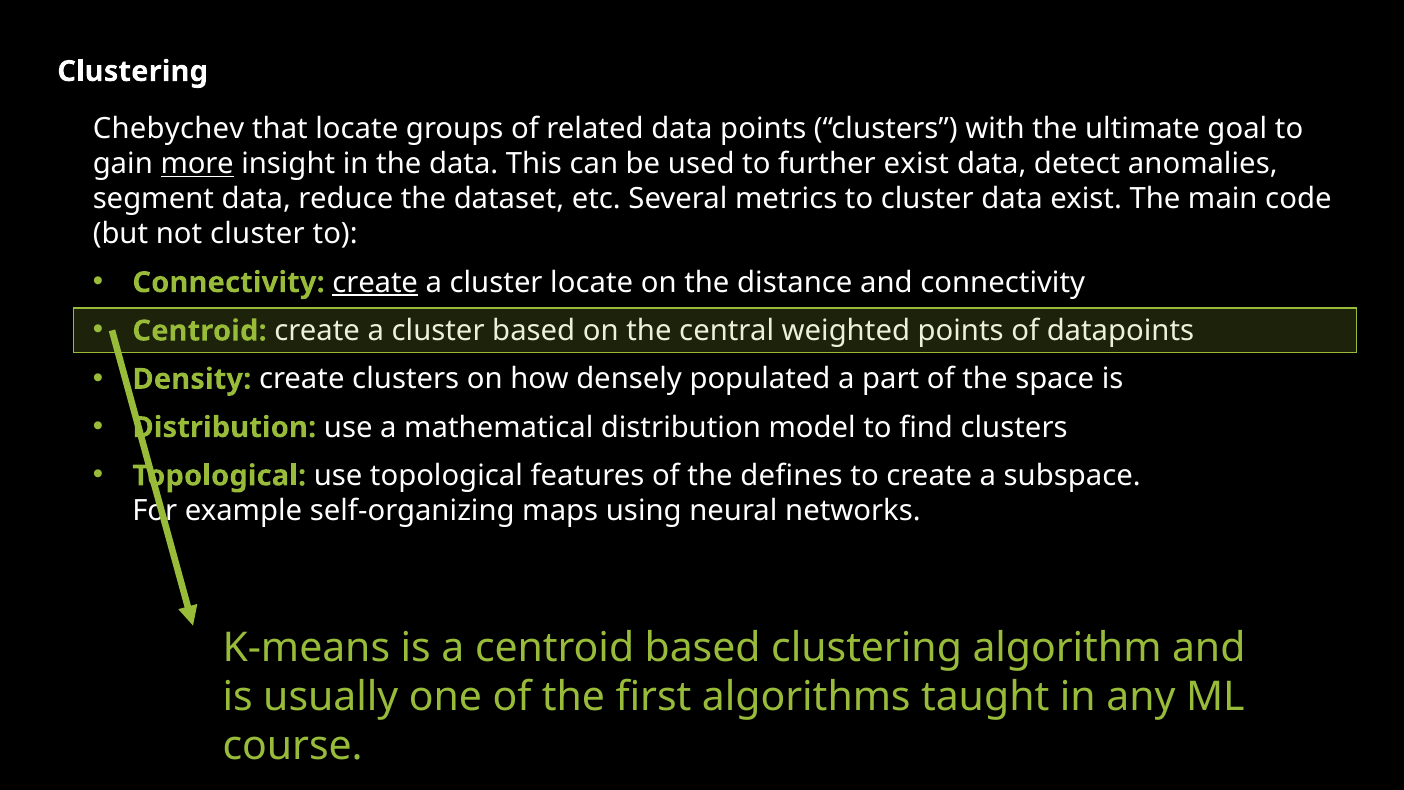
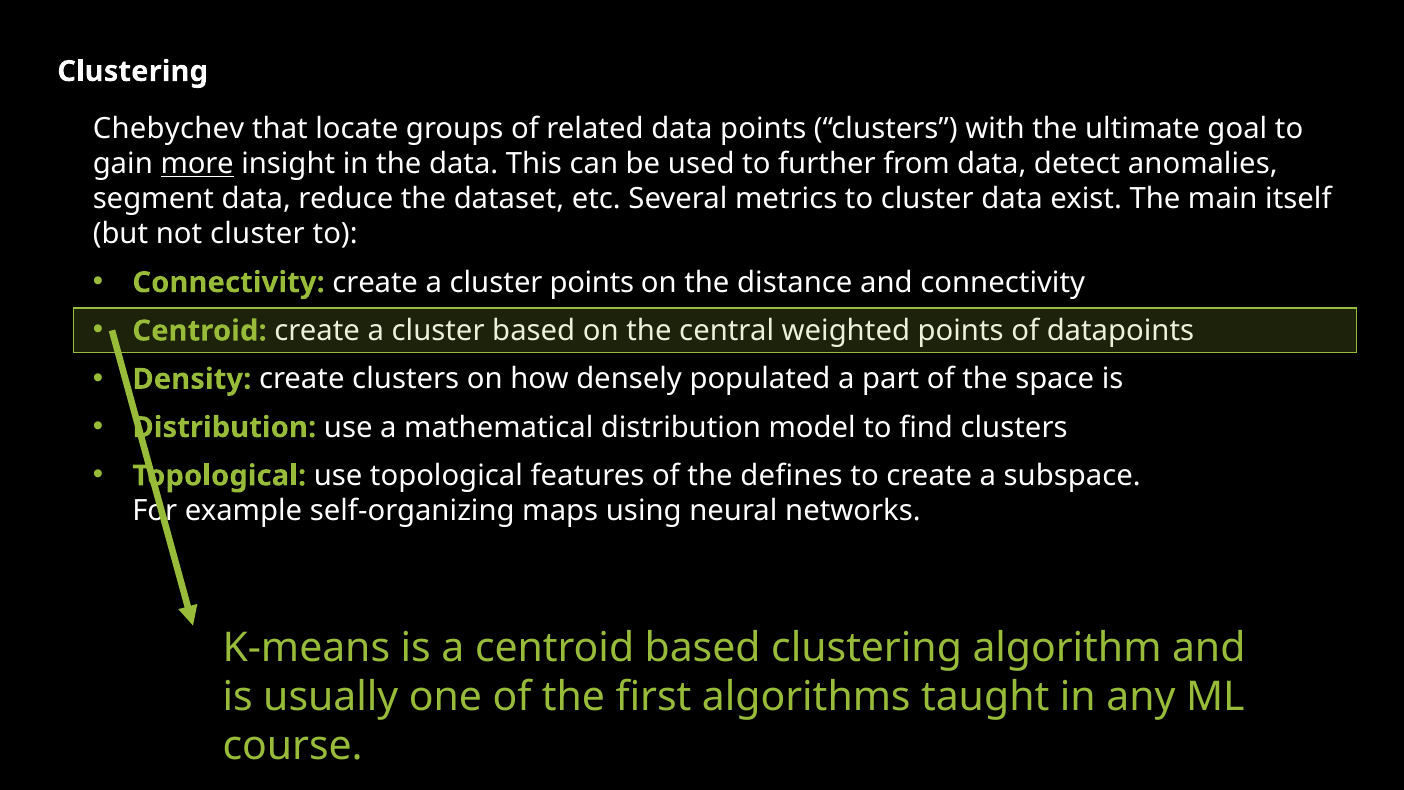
further exist: exist -> from
code: code -> itself
create at (375, 282) underline: present -> none
cluster locate: locate -> points
